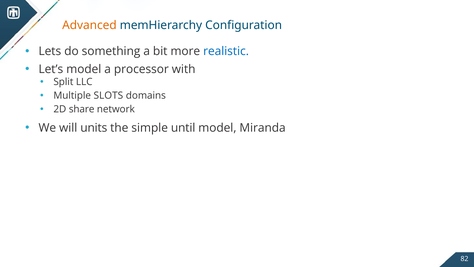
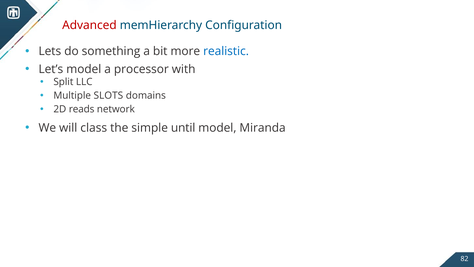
Advanced colour: orange -> red
share: share -> reads
units: units -> class
